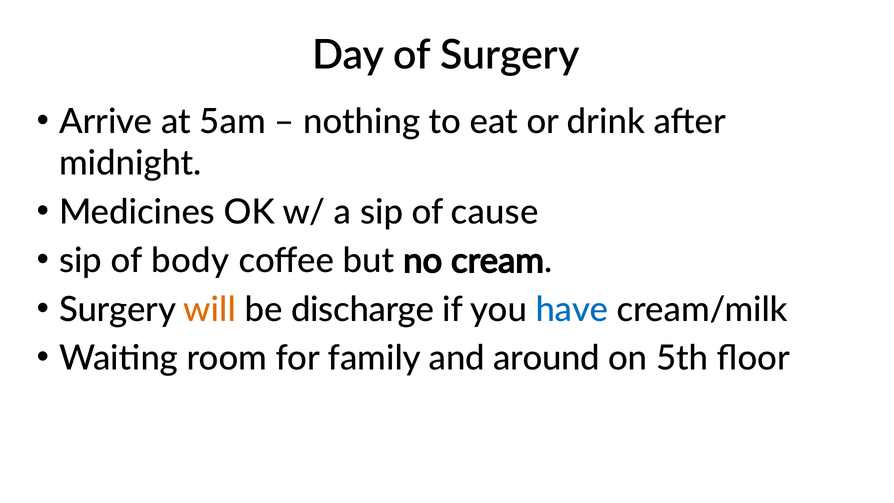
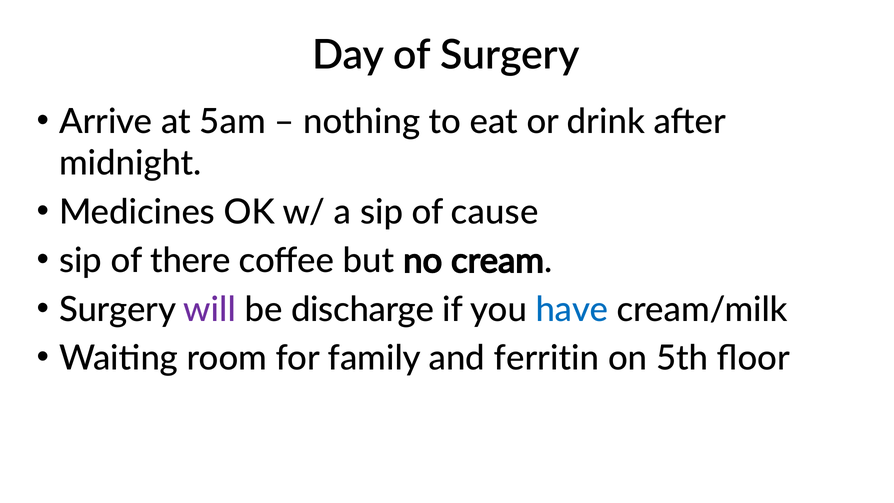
body: body -> there
will colour: orange -> purple
around: around -> ferritin
